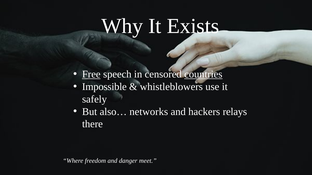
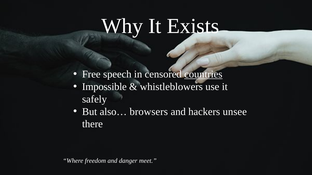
Free underline: present -> none
networks: networks -> browsers
relays: relays -> unsee
